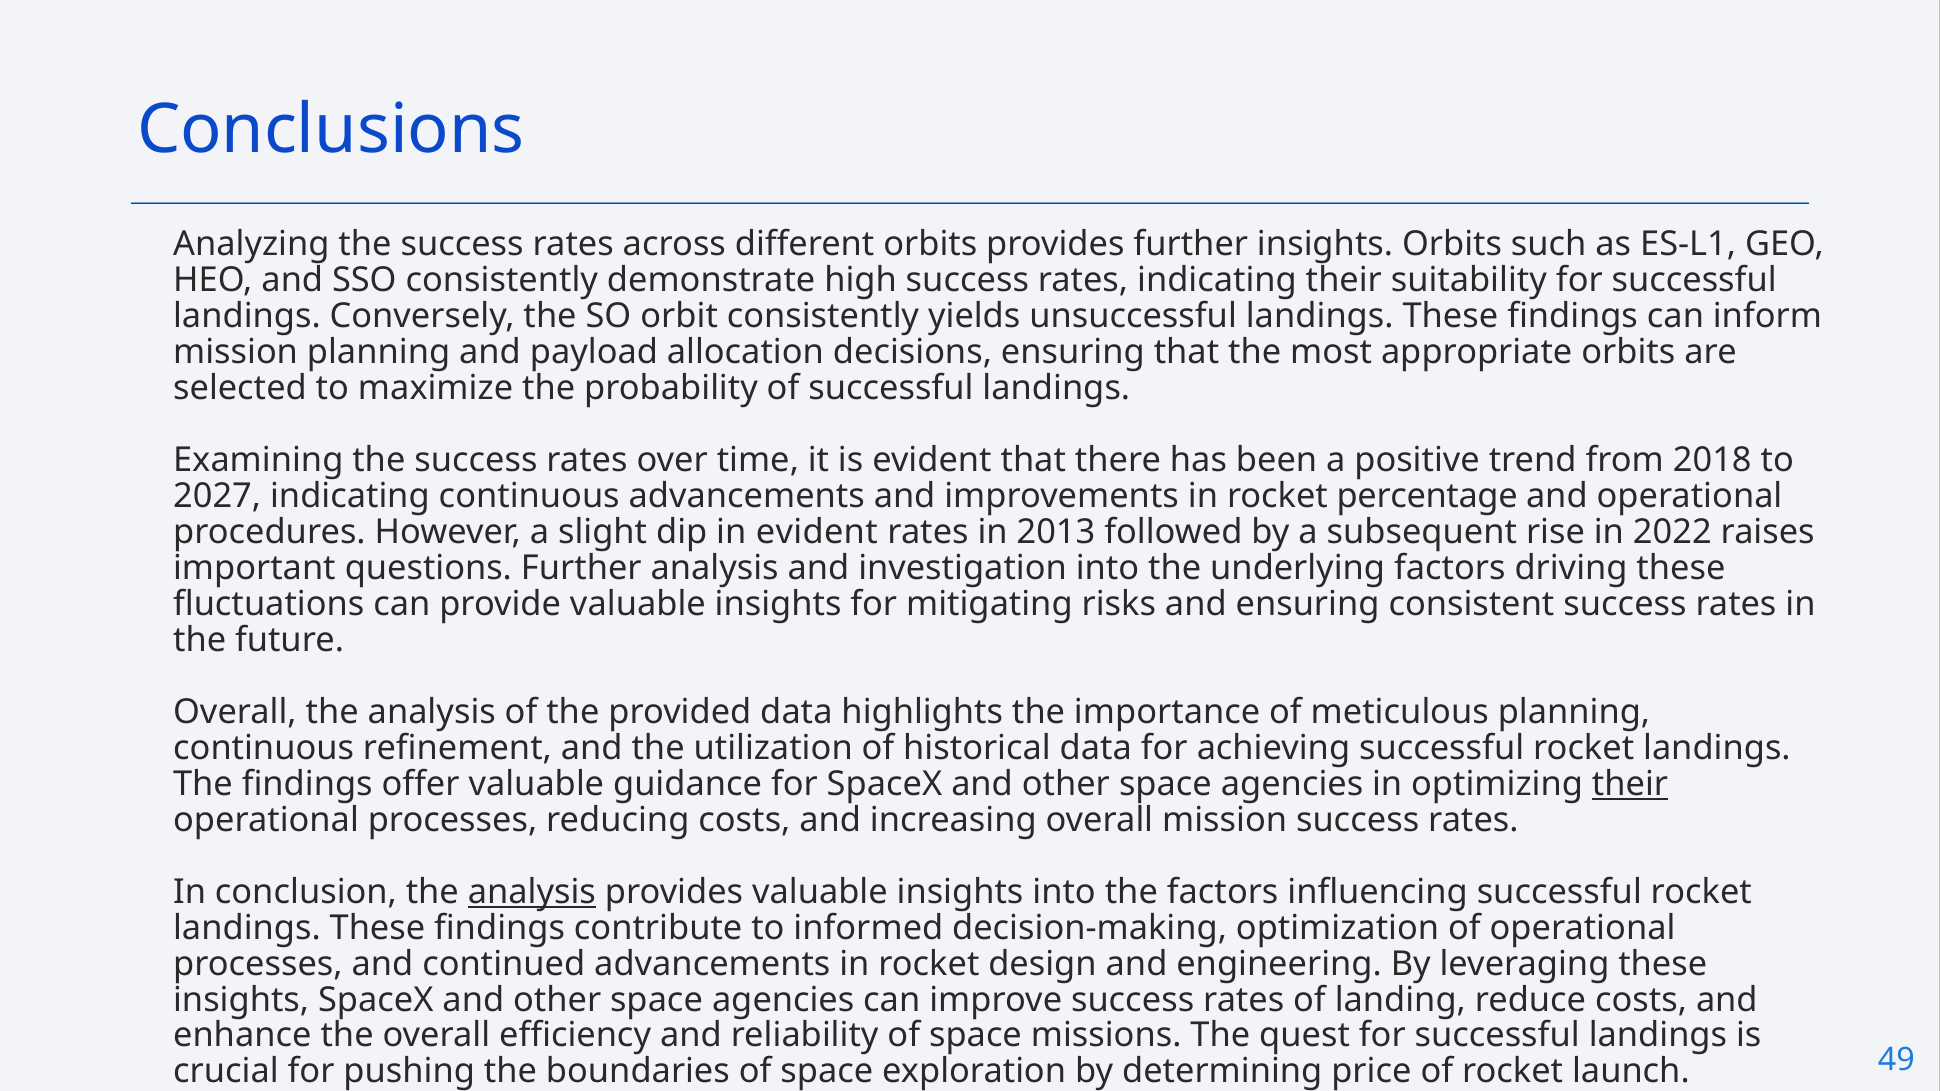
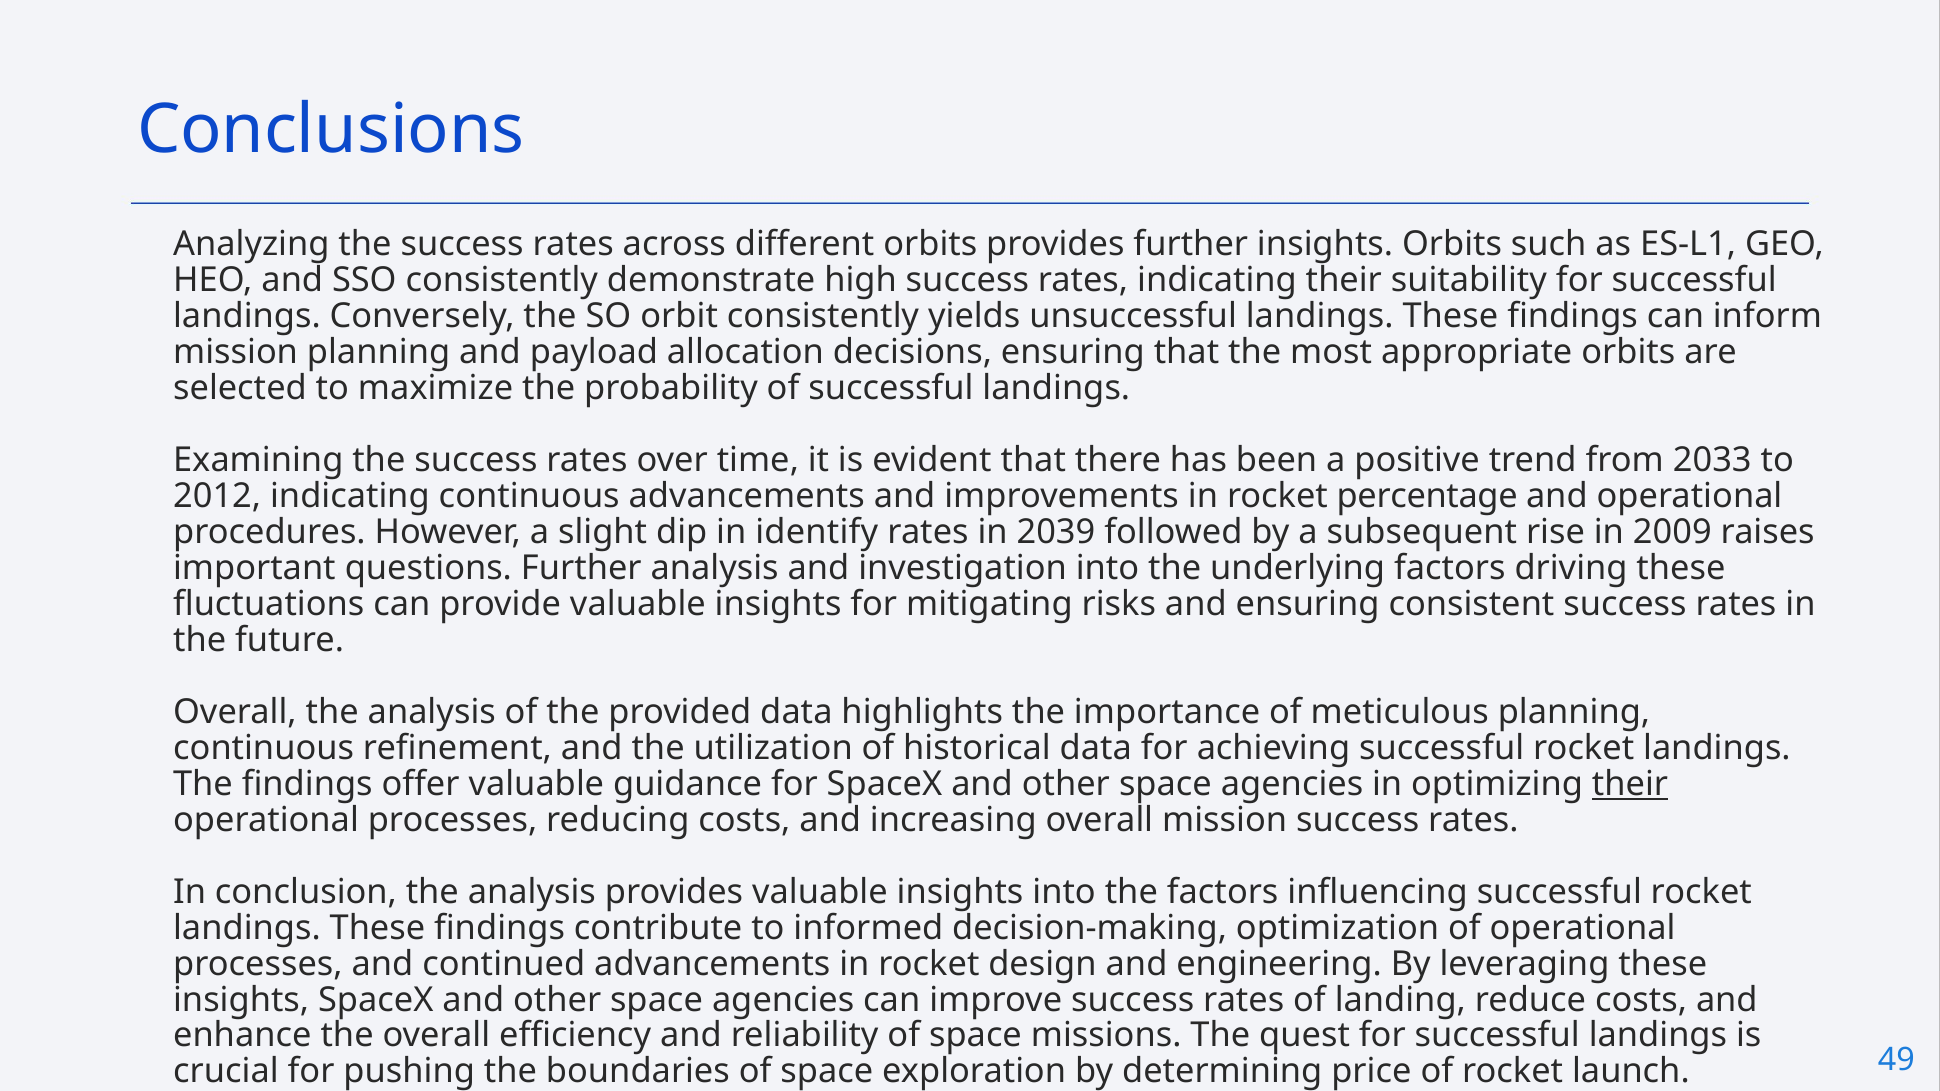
2018: 2018 -> 2033
2027: 2027 -> 2012
in evident: evident -> identify
2013: 2013 -> 2039
2022: 2022 -> 2009
analysis at (532, 892) underline: present -> none
